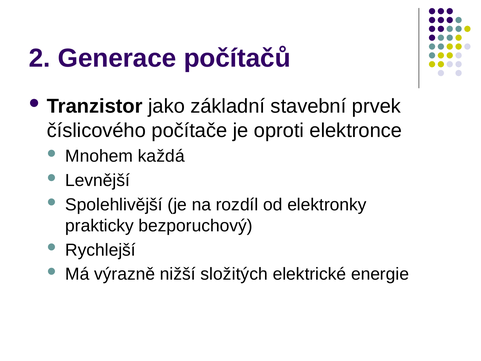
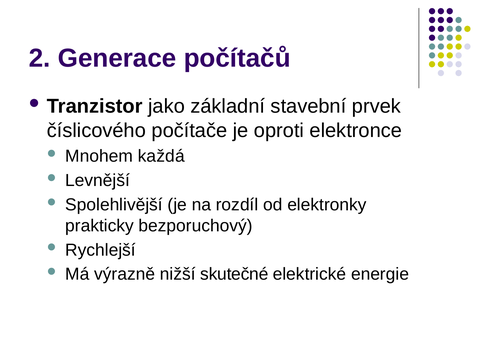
složitých: složitých -> skutečné
